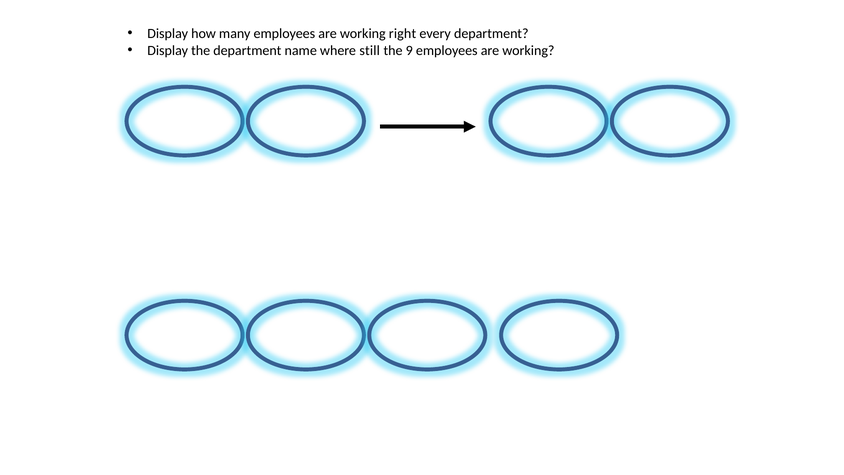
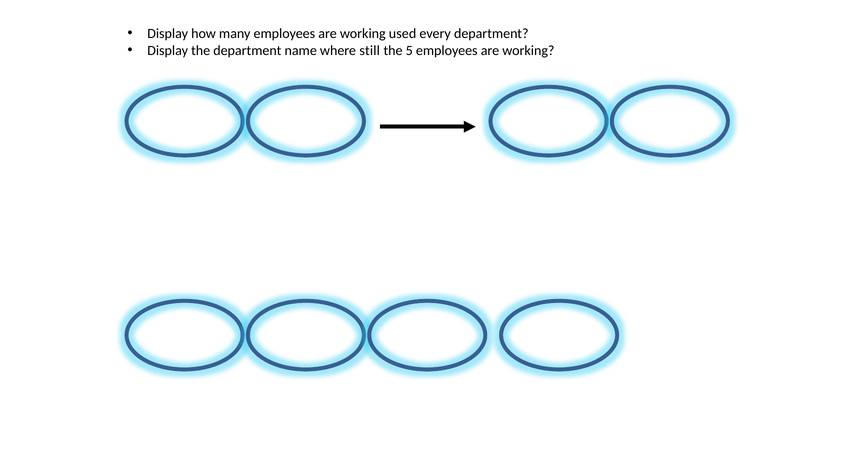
right: right -> used
9: 9 -> 5
